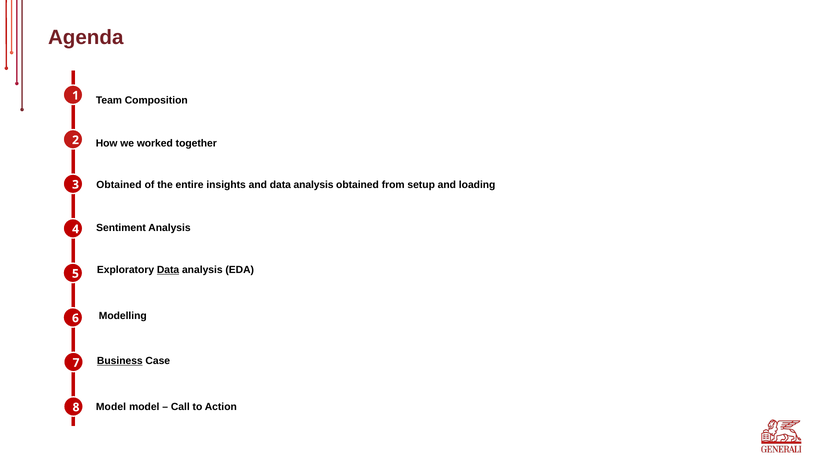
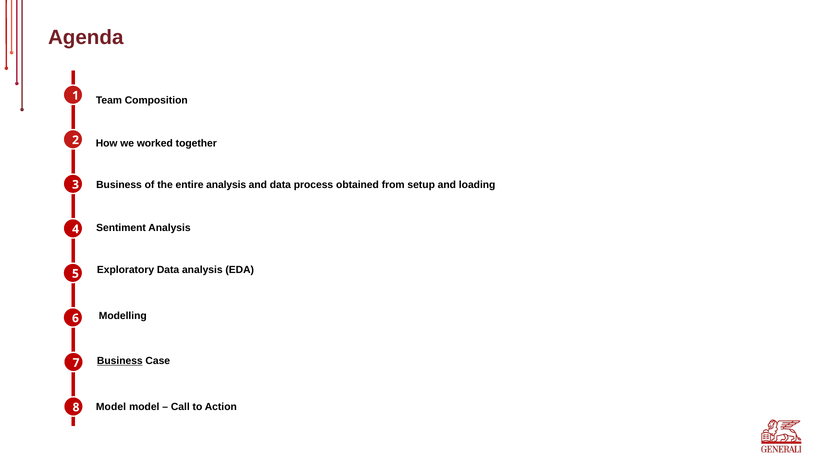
3 Obtained: Obtained -> Business
entire insights: insights -> analysis
and data analysis: analysis -> process
Data at (168, 269) underline: present -> none
